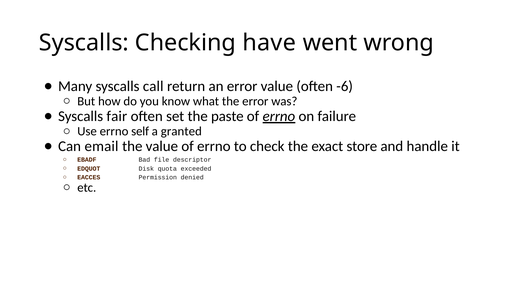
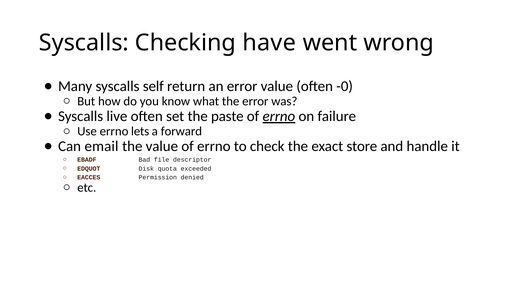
call: call -> self
-6: -6 -> -0
fair: fair -> live
self: self -> lets
granted: granted -> forward
